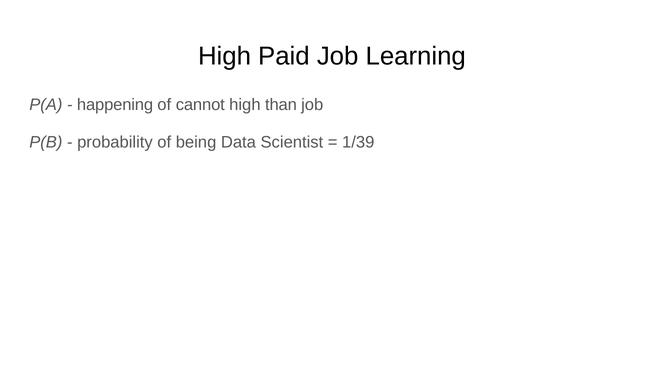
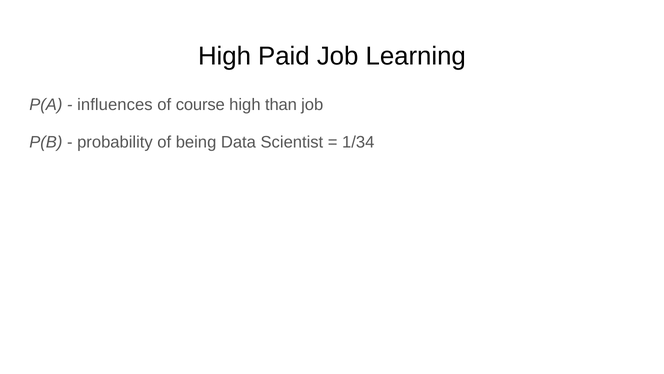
happening: happening -> influences
cannot: cannot -> course
1/39: 1/39 -> 1/34
